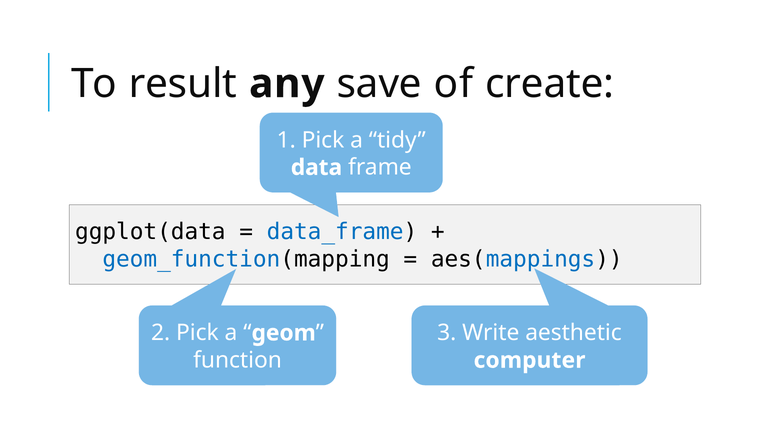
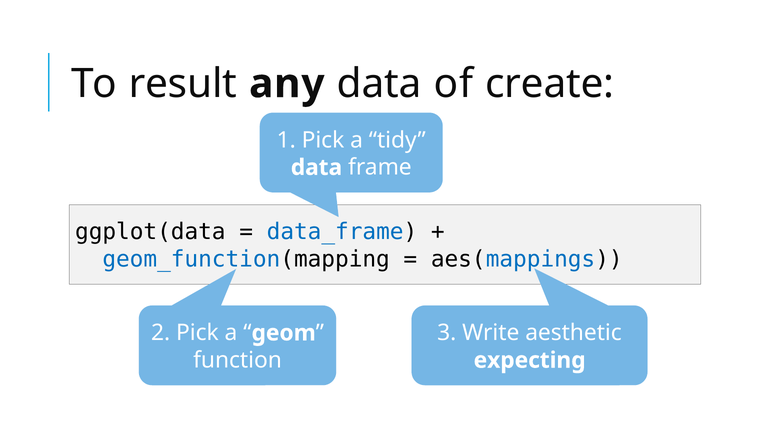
save at (379, 84): save -> data
computer: computer -> expecting
